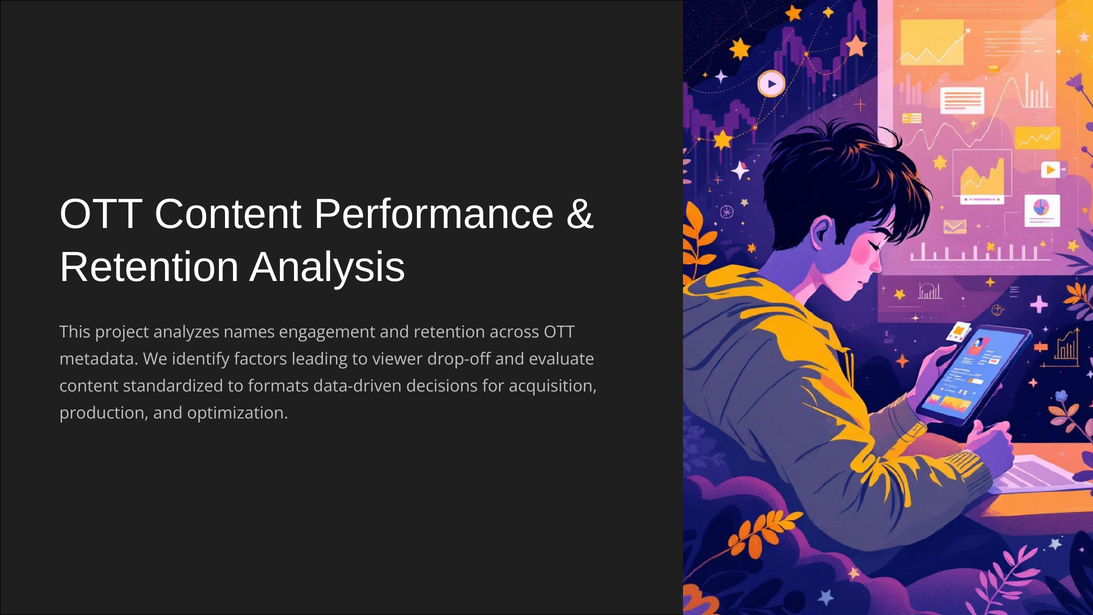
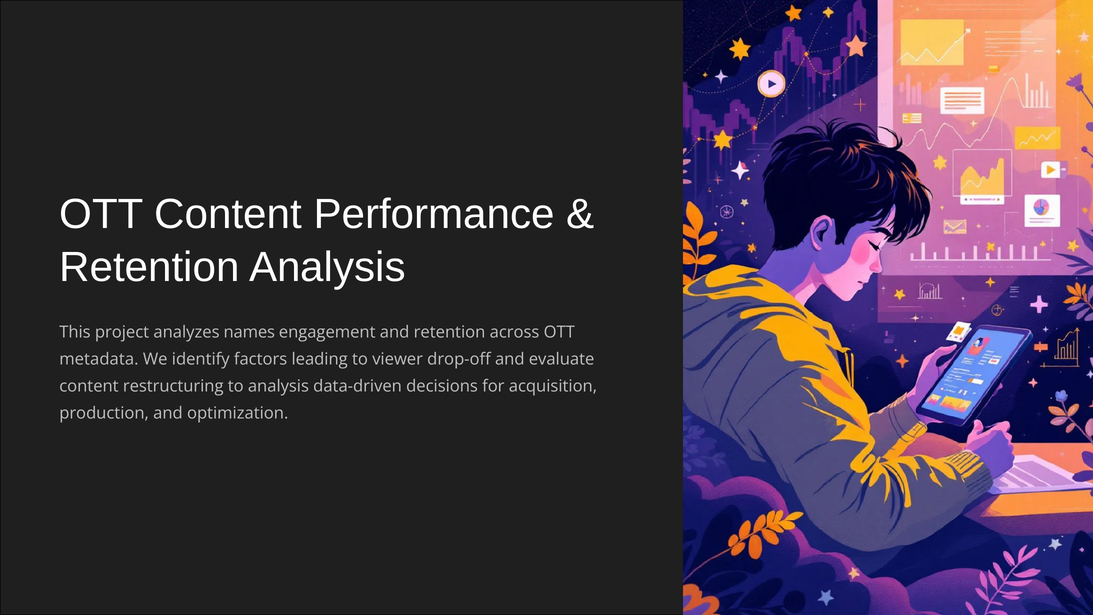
standardized: standardized -> restructuring
to formats: formats -> analysis
